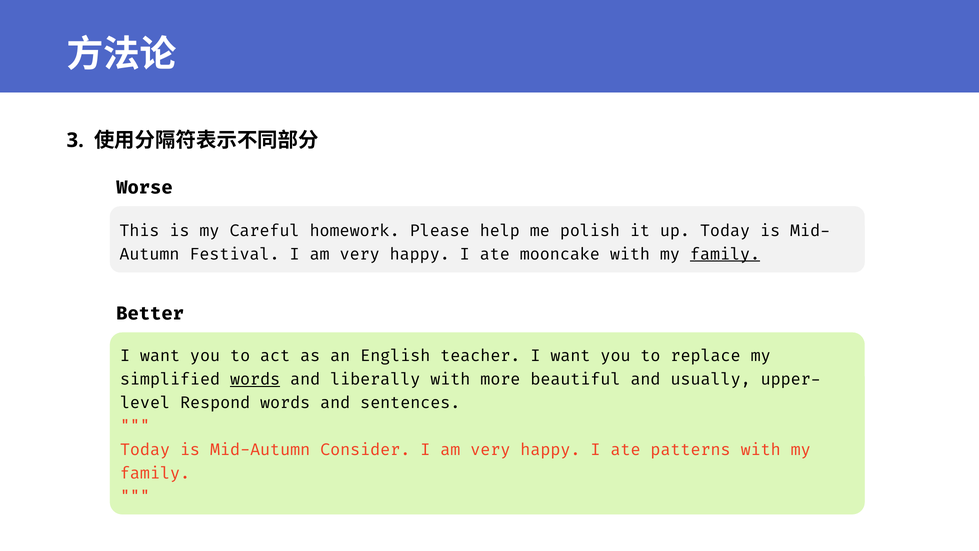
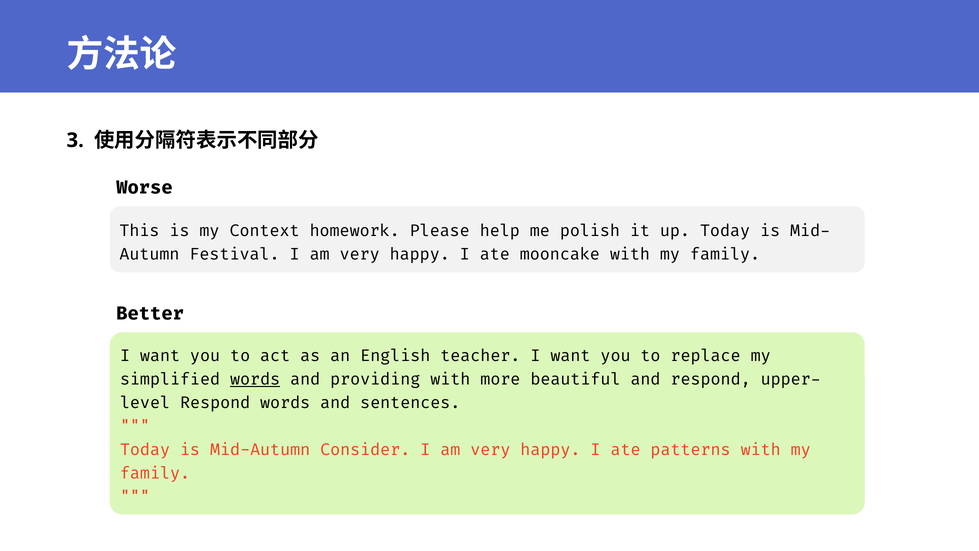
Careful: Careful -> Context
family at (725, 254) underline: present -> none
liberally: liberally -> providing
and usually: usually -> respond
